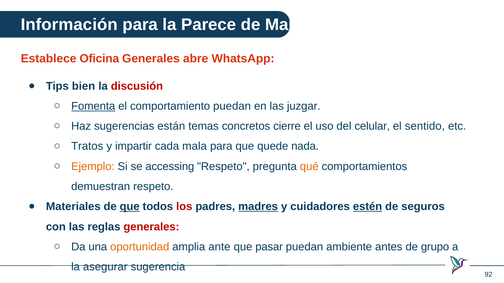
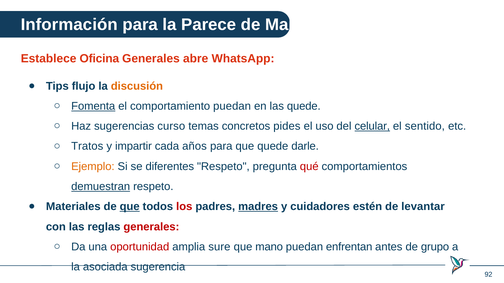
bien: bien -> flujo
discusión colour: red -> orange
las juzgar: juzgar -> quede
están: están -> curso
cierre: cierre -> pides
celular underline: none -> present
cada mala: mala -> años
nada: nada -> darle
accessing: accessing -> diferentes
qué colour: orange -> red
demuestran underline: none -> present
estén underline: present -> none
seguros: seguros -> levantar
oportunidad colour: orange -> red
ante: ante -> sure
pasar: pasar -> mano
ambiente: ambiente -> enfrentan
asegurar: asegurar -> asociada
